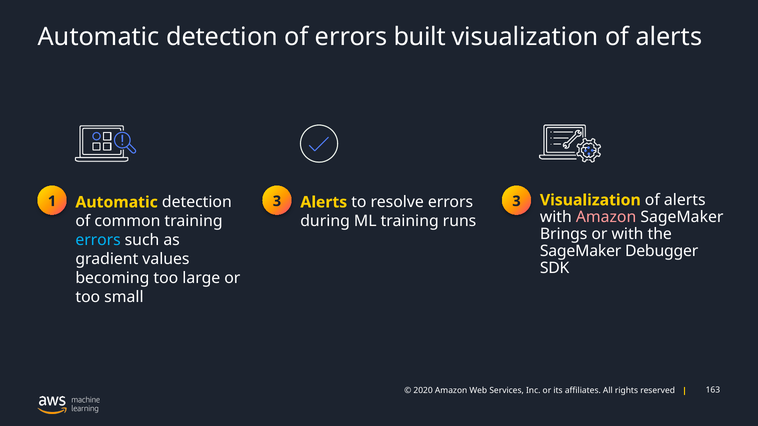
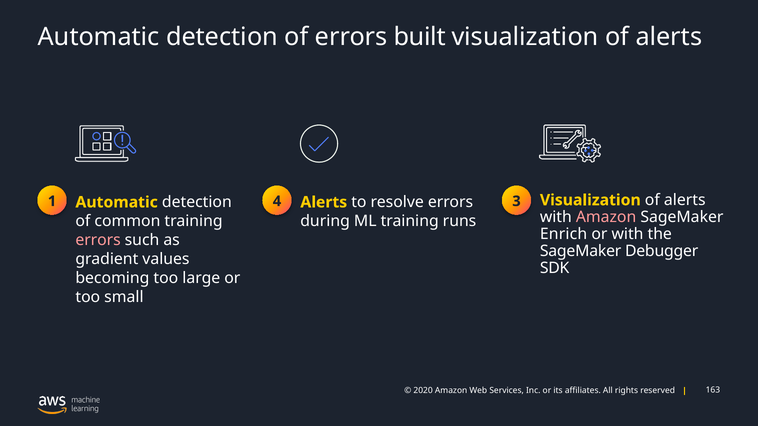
1 3: 3 -> 4
Brings: Brings -> Enrich
errors at (98, 240) colour: light blue -> pink
